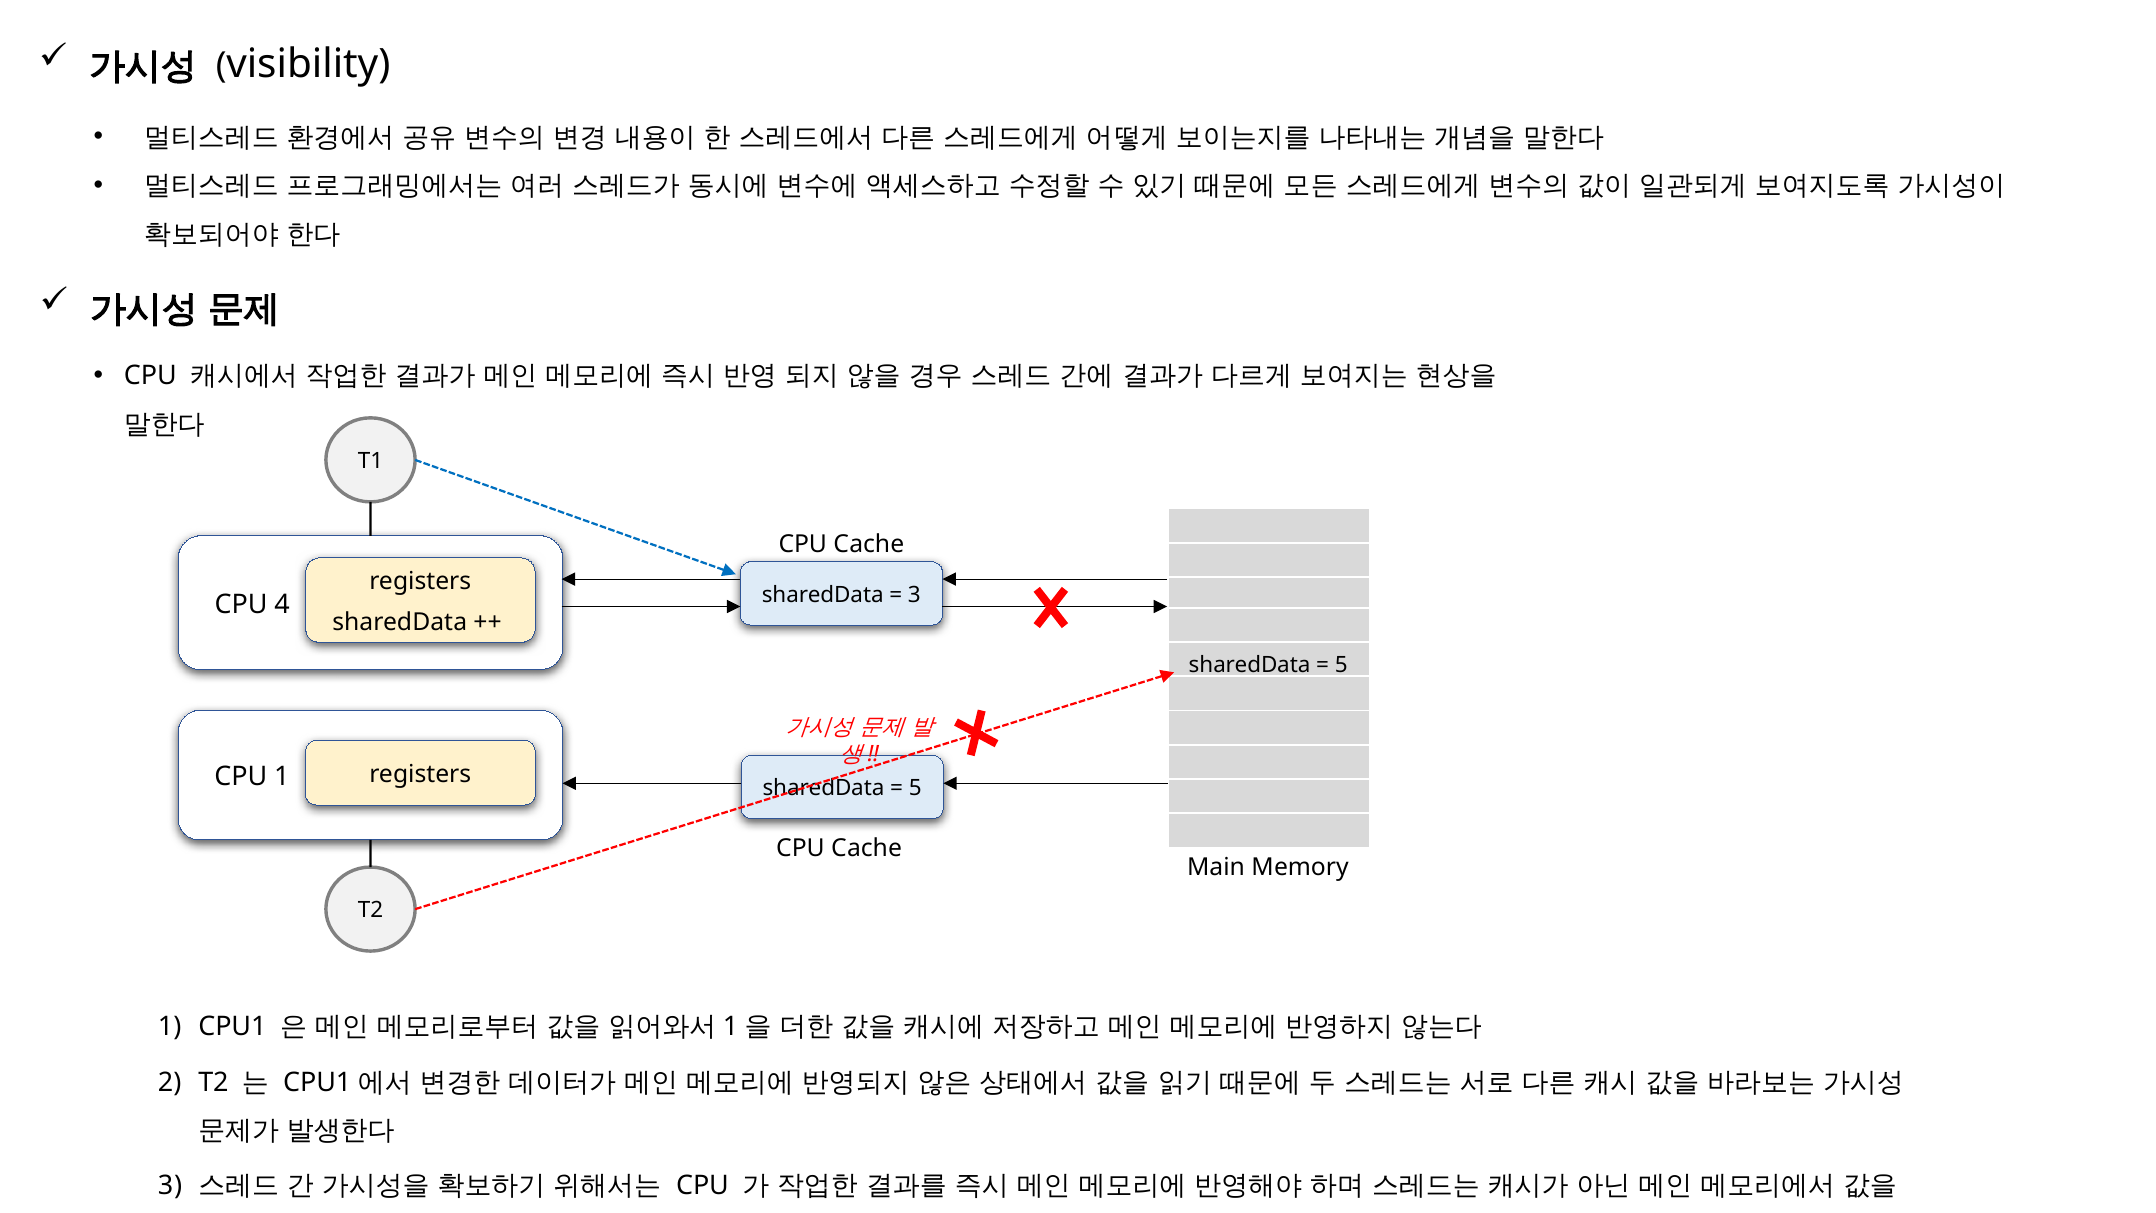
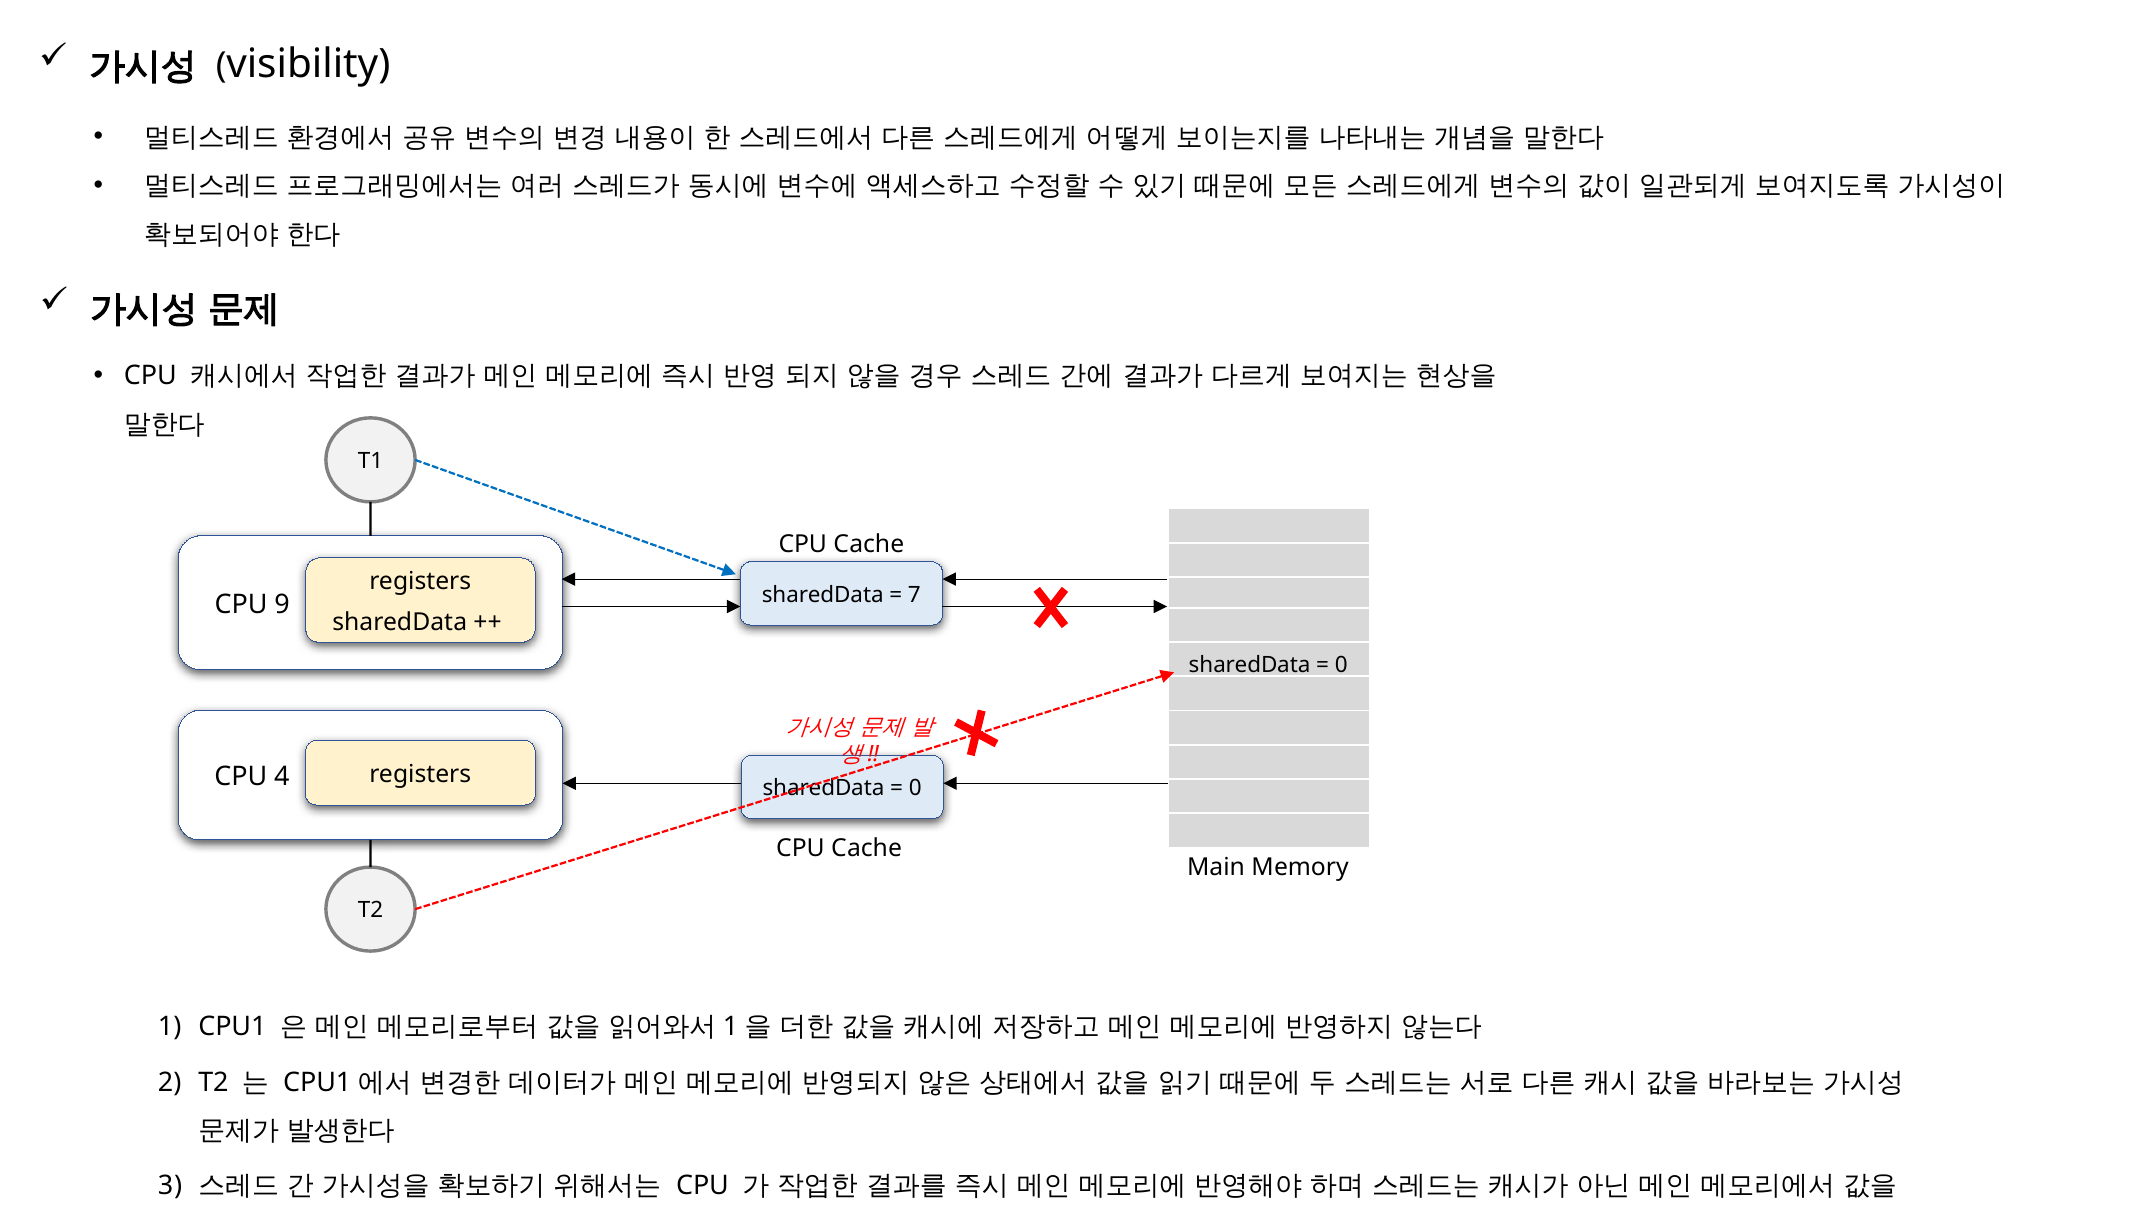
4: 4 -> 9
3 at (914, 595): 3 -> 7
5 at (1341, 665): 5 -> 0
CPU 1: 1 -> 4
5 at (915, 788): 5 -> 0
